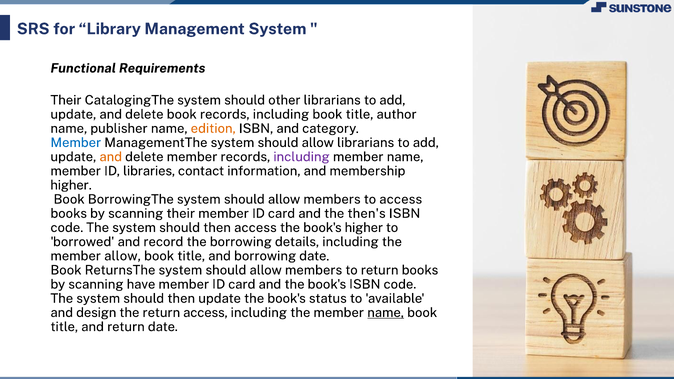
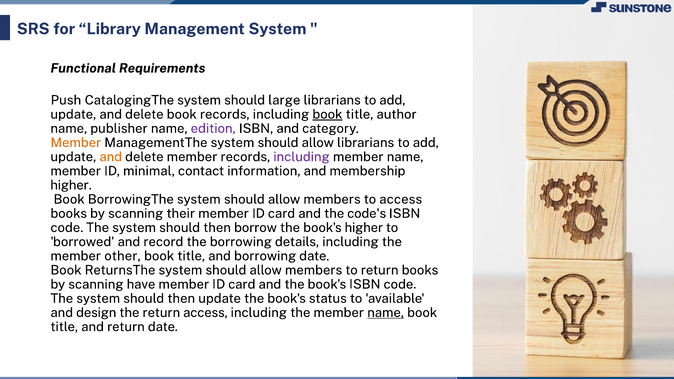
Their at (66, 100): Their -> Push
other: other -> large
book at (327, 114) underline: none -> present
edition colour: orange -> purple
Member at (76, 143) colour: blue -> orange
libraries: libraries -> minimal
then's: then's -> code's
then access: access -> borrow
member allow: allow -> other
